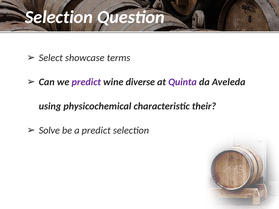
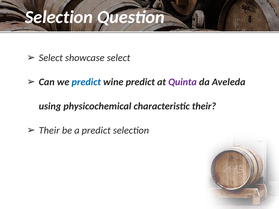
showcase terms: terms -> select
predict at (86, 82) colour: purple -> blue
wine diverse: diverse -> predict
Solve at (49, 131): Solve -> Their
